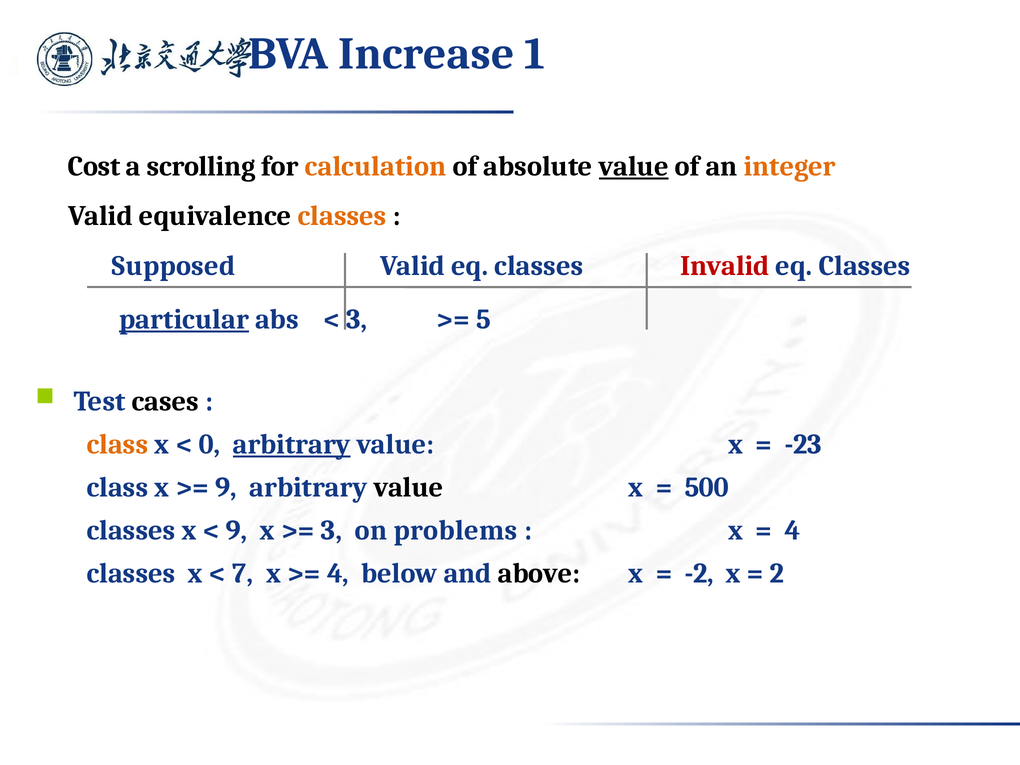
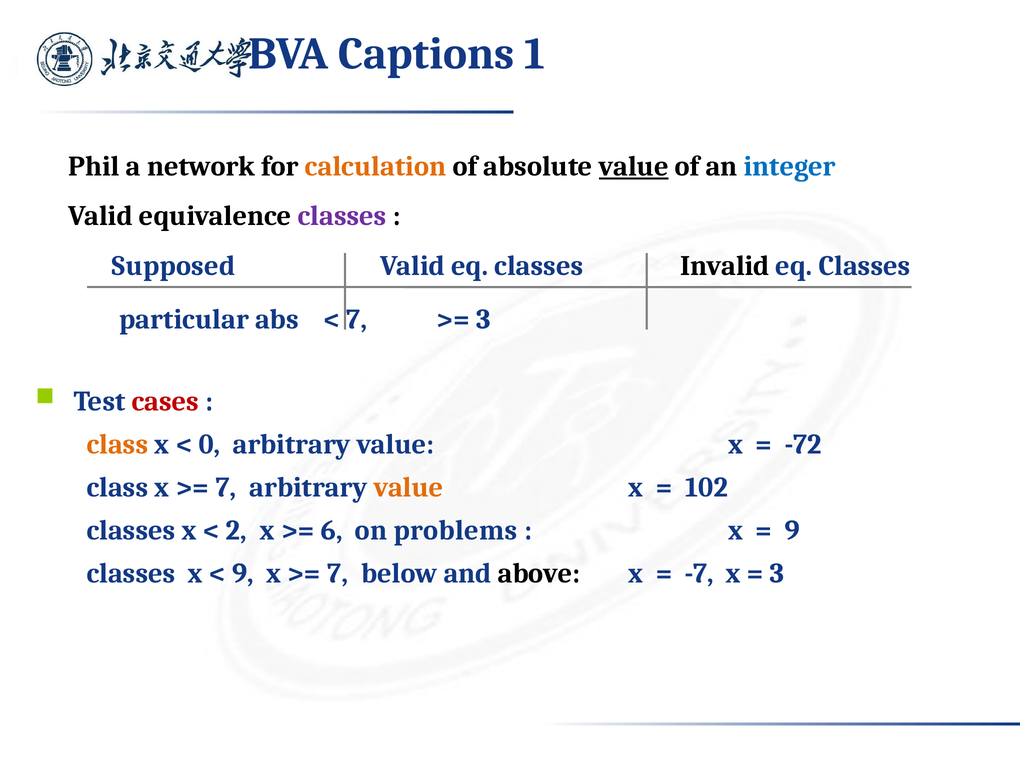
Increase: Increase -> Captions
Cost: Cost -> Phil
scrolling: scrolling -> network
integer colour: orange -> blue
classes at (342, 216) colour: orange -> purple
Invalid colour: red -> black
particular underline: present -> none
3 at (357, 319): 3 -> 7
5 at (484, 319): 5 -> 3
cases colour: black -> red
arbitrary at (292, 444) underline: present -> none
-23: -23 -> -72
9 at (226, 487): 9 -> 7
value at (408, 487) colour: black -> orange
500: 500 -> 102
9 at (237, 530): 9 -> 2
3 at (332, 530): 3 -> 6
4 at (792, 530): 4 -> 9
7 at (243, 574): 7 -> 9
4 at (338, 574): 4 -> 7
-2: -2 -> -7
2 at (777, 574): 2 -> 3
